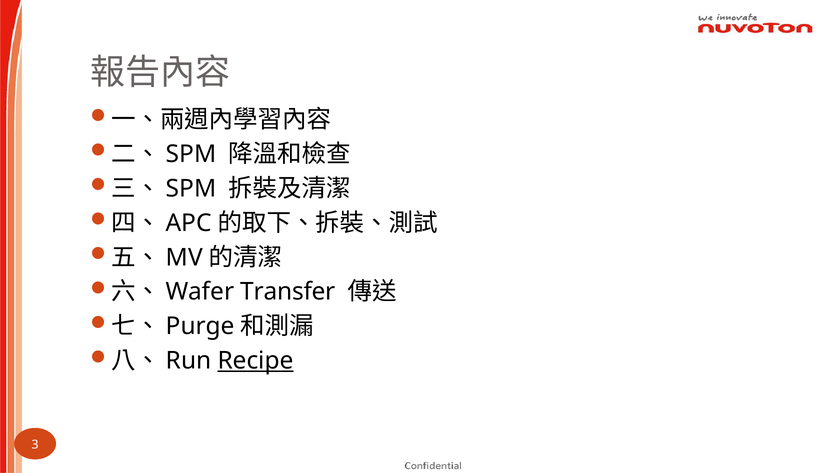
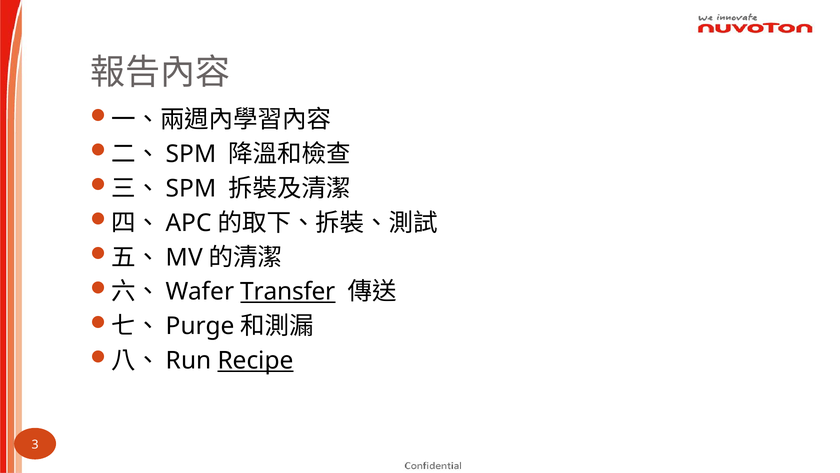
Transfer underline: none -> present
